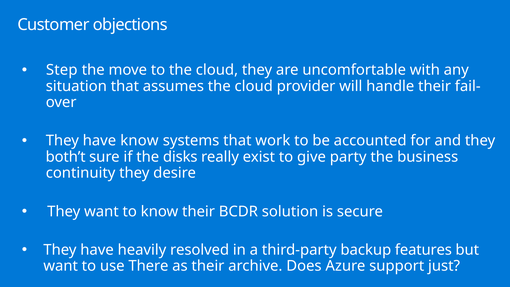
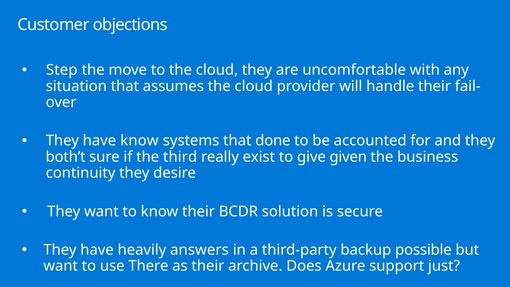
work: work -> done
disks: disks -> third
party: party -> given
resolved: resolved -> answers
features: features -> possible
